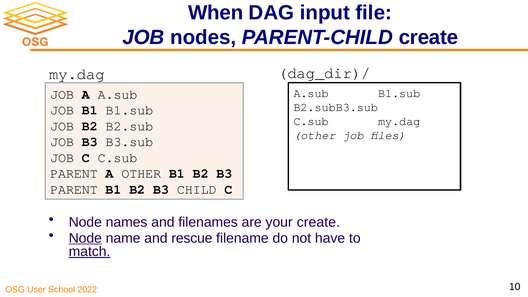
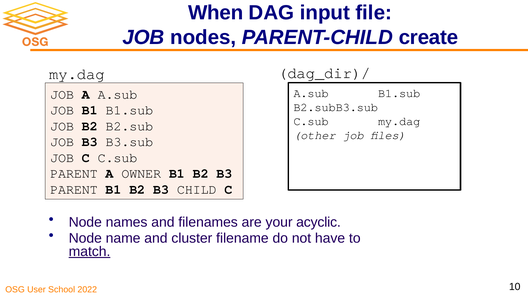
A OTHER: OTHER -> OWNER
your create: create -> acyclic
Node at (85, 238) underline: present -> none
rescue: rescue -> cluster
